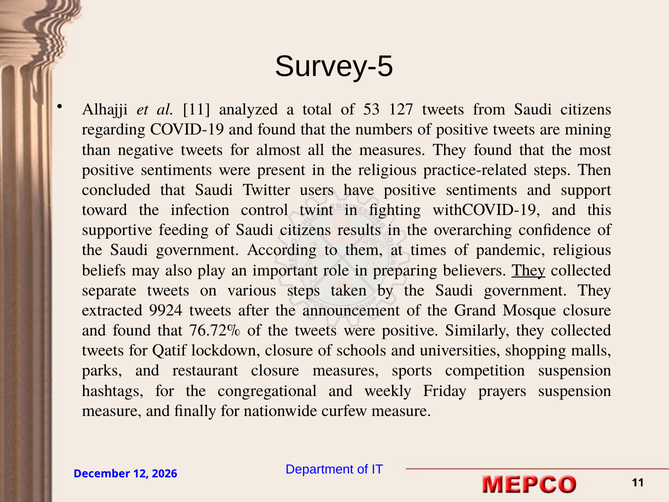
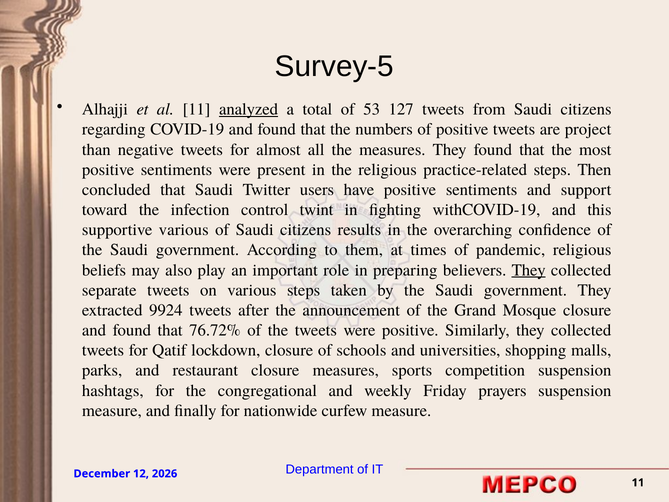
analyzed underline: none -> present
mining: mining -> project
supportive feeding: feeding -> various
